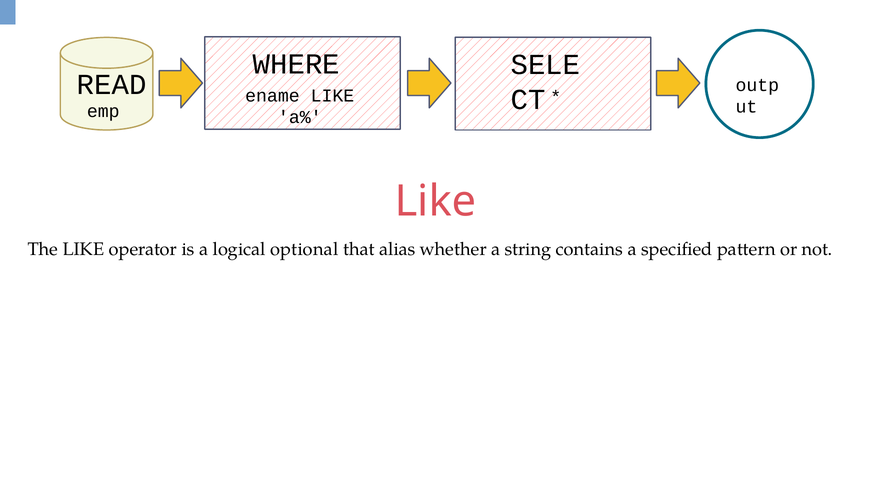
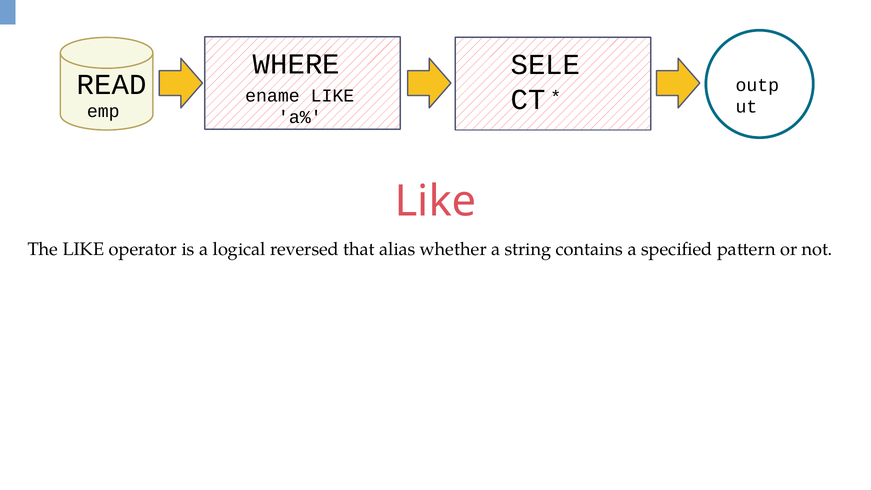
optional: optional -> reversed
